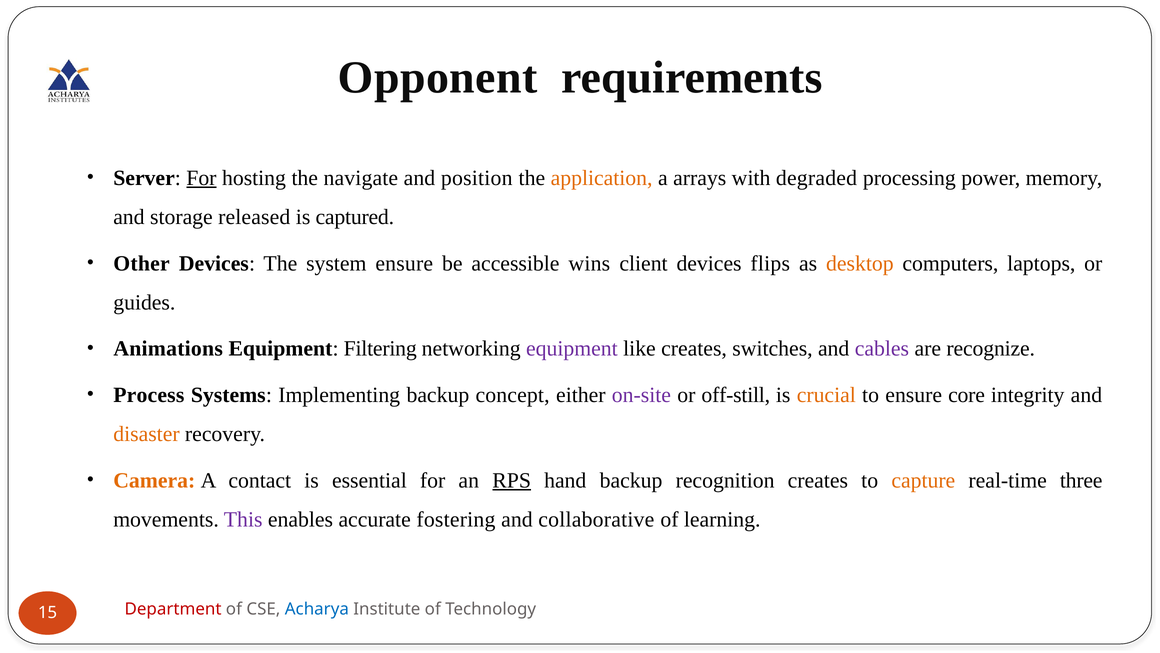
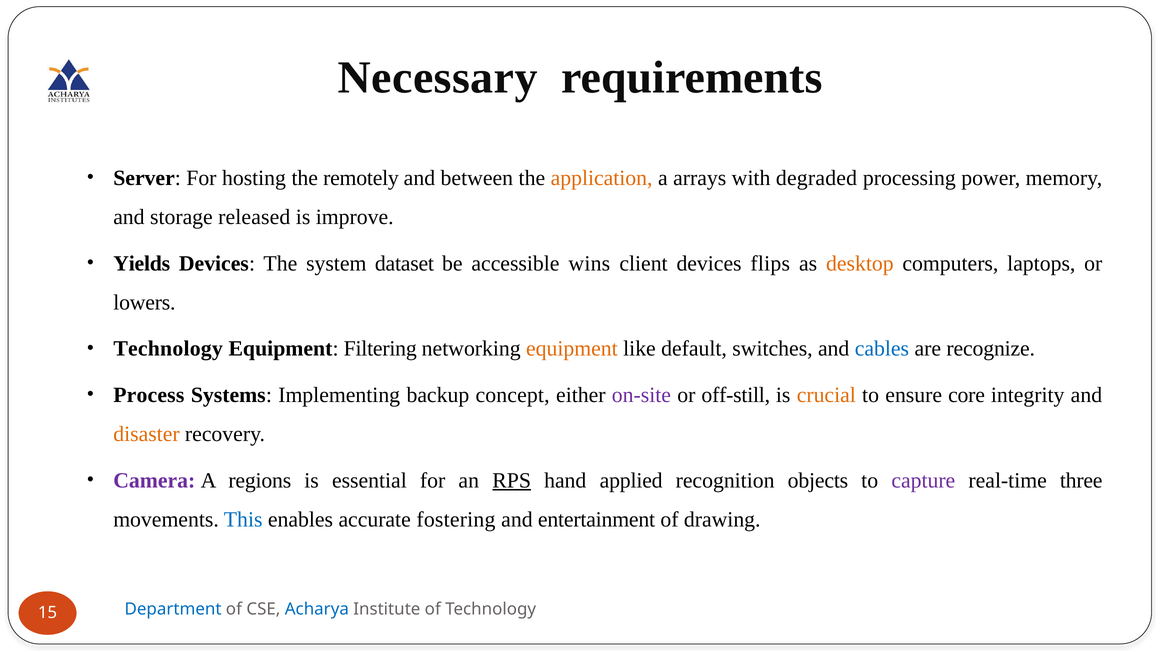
Opponent: Opponent -> Necessary
For at (201, 178) underline: present -> none
navigate: navigate -> remotely
position: position -> between
captured: captured -> improve
Other: Other -> Yields
system ensure: ensure -> dataset
guides: guides -> lowers
Animations at (168, 348): Animations -> Technology
equipment at (572, 348) colour: purple -> orange
like creates: creates -> default
cables colour: purple -> blue
Camera colour: orange -> purple
contact: contact -> regions
hand backup: backup -> applied
recognition creates: creates -> objects
capture colour: orange -> purple
This colour: purple -> blue
collaborative: collaborative -> entertainment
learning: learning -> drawing
Department colour: red -> blue
